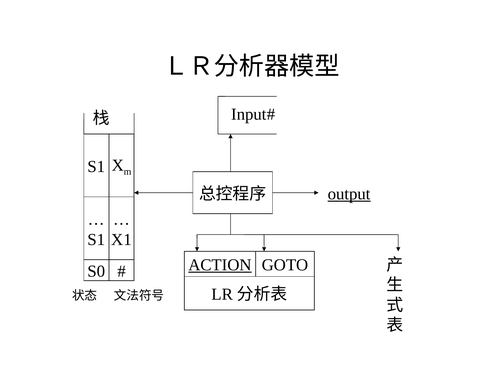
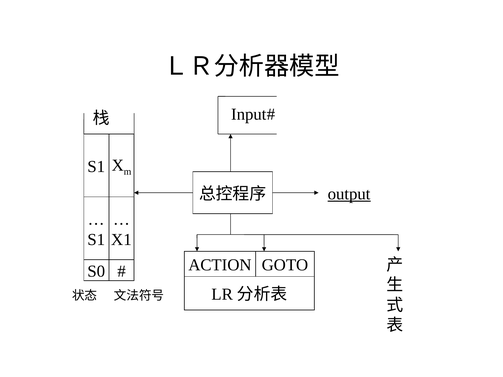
ACTION underline: present -> none
